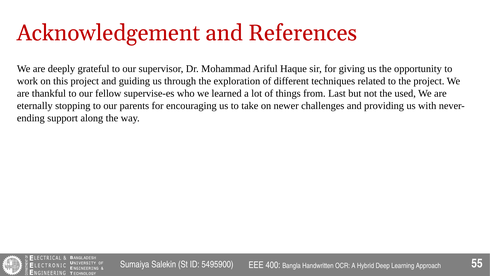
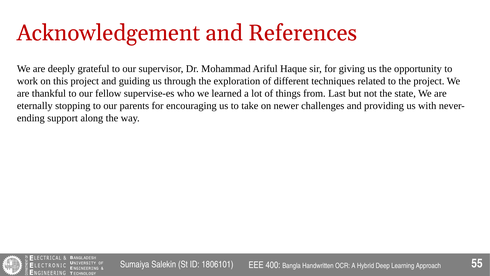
used: used -> state
5495900: 5495900 -> 1806101
